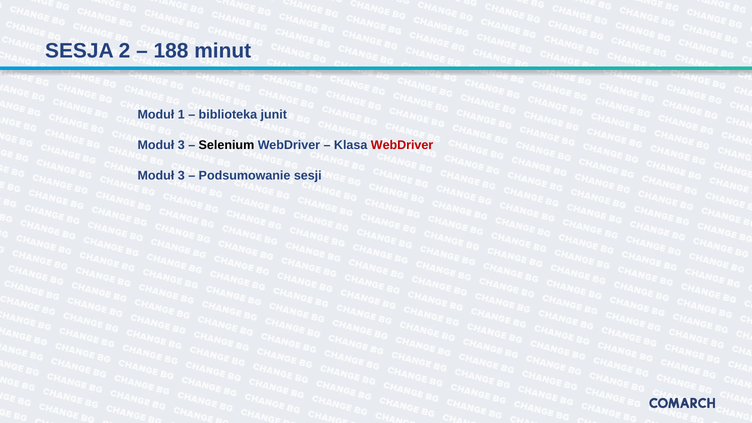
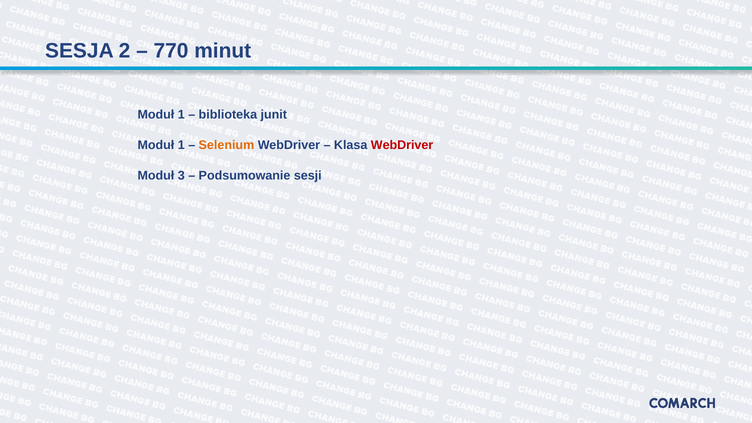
188: 188 -> 770
3 at (181, 145): 3 -> 1
Selenium colour: black -> orange
